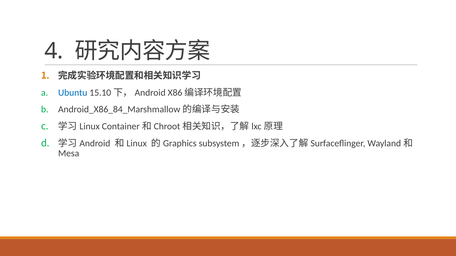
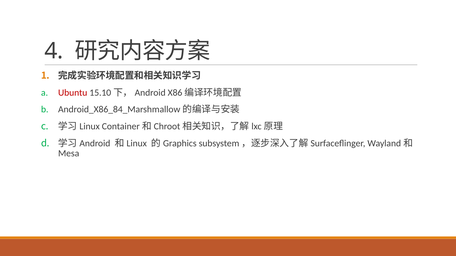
Ubuntu colour: blue -> red
